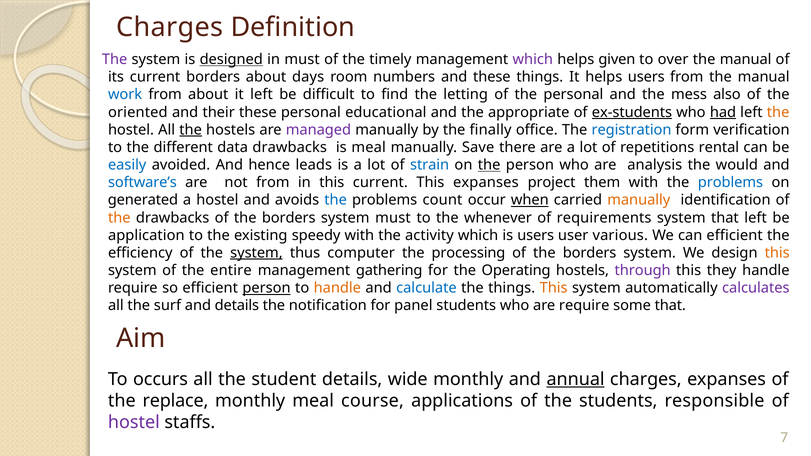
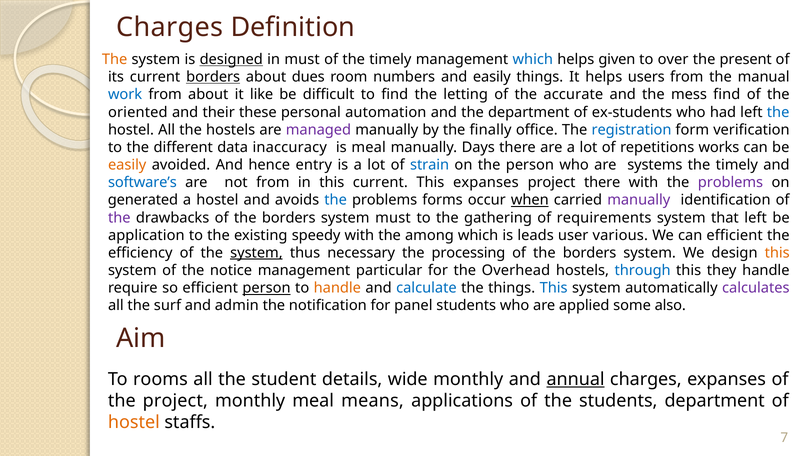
The at (115, 59) colour: purple -> orange
which at (533, 59) colour: purple -> blue
manual at (746, 59): manual -> present
borders at (213, 77) underline: none -> present
days: days -> dues
and these: these -> easily
it left: left -> like
the personal: personal -> accurate
mess also: also -> find
educational: educational -> automation
the appropriate: appropriate -> department
ex-students underline: present -> none
had underline: present -> none
the at (778, 112) colour: orange -> blue
the at (191, 130) underline: present -> none
data drawbacks: drawbacks -> inaccuracy
Save: Save -> Days
rental: rental -> works
easily at (127, 165) colour: blue -> orange
leads: leads -> entry
the at (489, 165) underline: present -> none
analysis: analysis -> systems
would at (737, 165): would -> timely
project them: them -> there
problems at (730, 183) colour: blue -> purple
count: count -> forms
manually at (639, 200) colour: orange -> purple
the at (119, 218) colour: orange -> purple
whenever: whenever -> gathering
activity: activity -> among
is users: users -> leads
computer: computer -> necessary
entire: entire -> notice
gathering: gathering -> particular
Operating: Operating -> Overhead
through colour: purple -> blue
This at (554, 288) colour: orange -> blue
and details: details -> admin
are require: require -> applied
some that: that -> also
occurs: occurs -> rooms
the replace: replace -> project
course: course -> means
students responsible: responsible -> department
hostel at (134, 422) colour: purple -> orange
